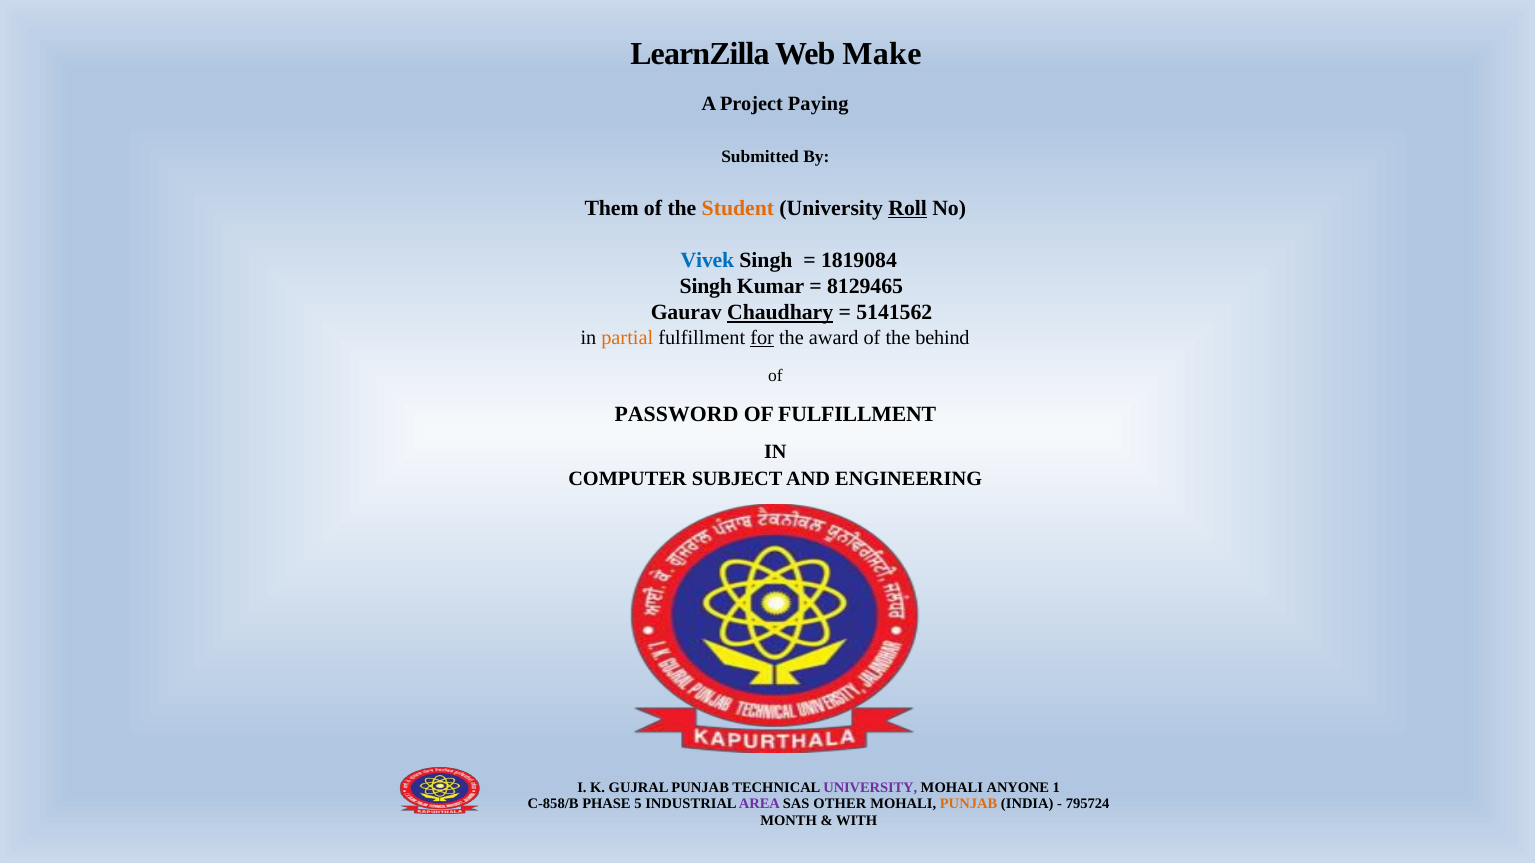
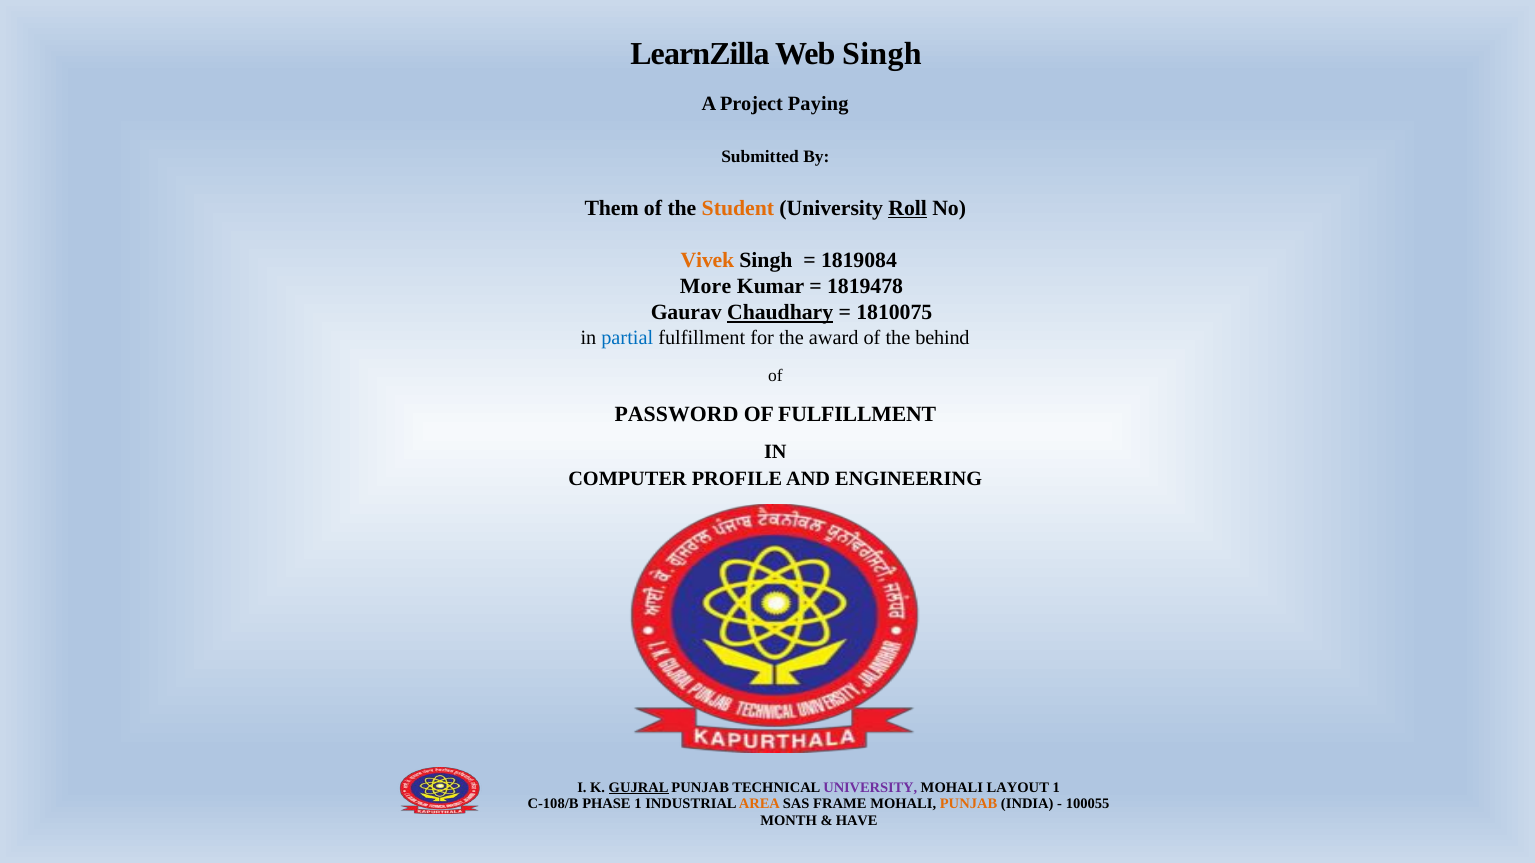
Web Make: Make -> Singh
Vivek colour: blue -> orange
Singh at (706, 287): Singh -> More
8129465: 8129465 -> 1819478
5141562: 5141562 -> 1810075
partial colour: orange -> blue
for underline: present -> none
SUBJECT: SUBJECT -> PROFILE
GUJRAL underline: none -> present
ANYONE: ANYONE -> LAYOUT
C-858/B: C-858/B -> C-108/B
PHASE 5: 5 -> 1
AREA colour: purple -> orange
OTHER: OTHER -> FRAME
795724: 795724 -> 100055
WITH: WITH -> HAVE
